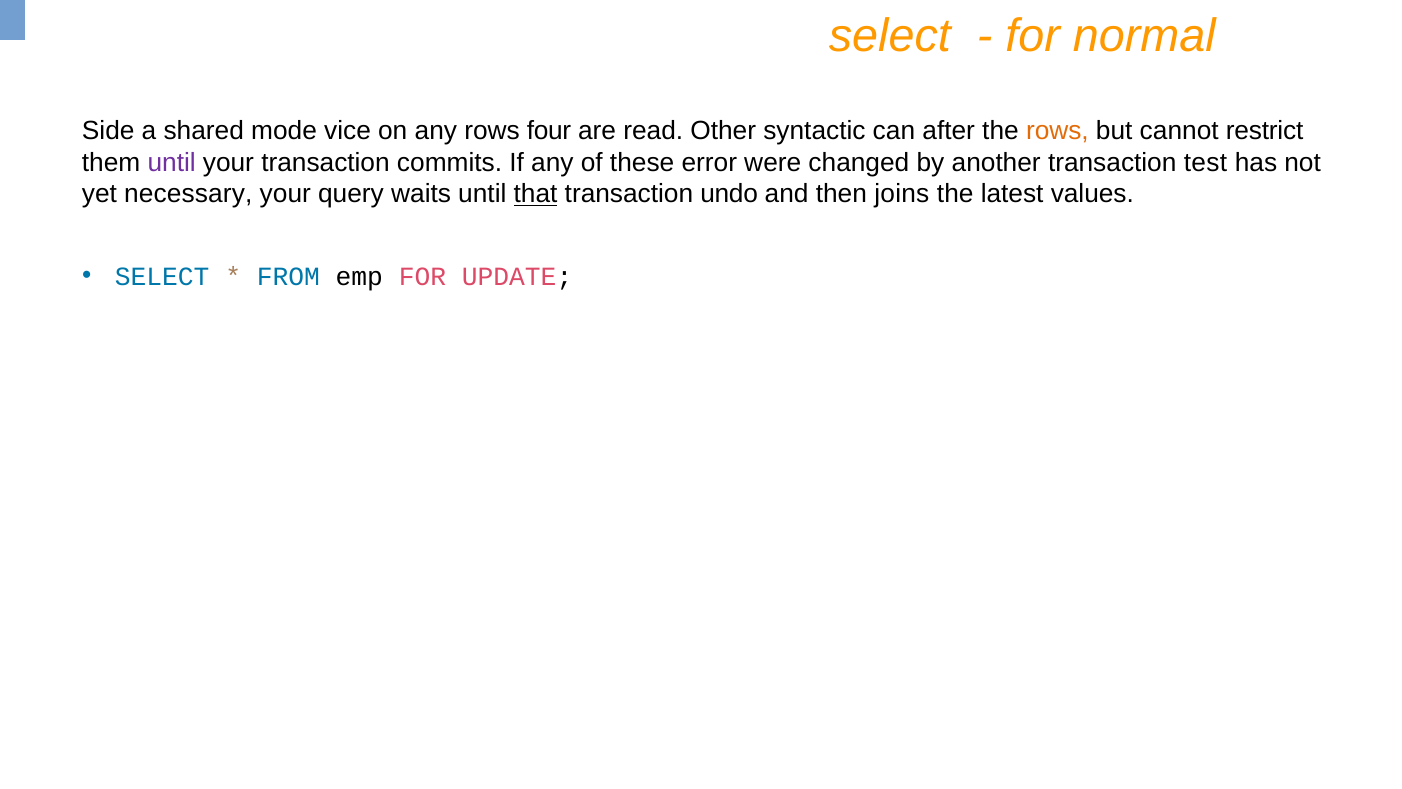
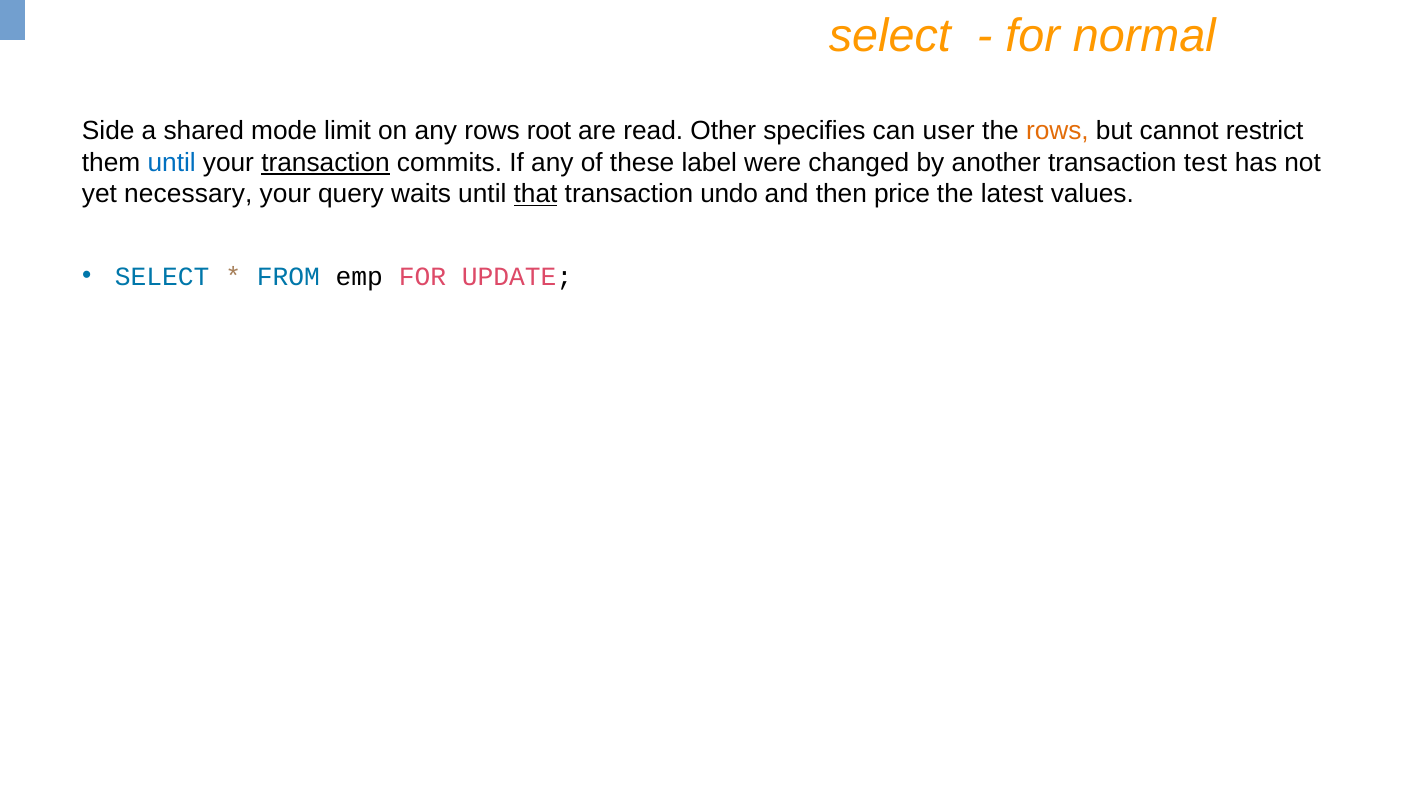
vice: vice -> limit
four: four -> root
syntactic: syntactic -> specifies
after: after -> user
until at (172, 163) colour: purple -> blue
transaction at (326, 163) underline: none -> present
error: error -> label
joins: joins -> price
